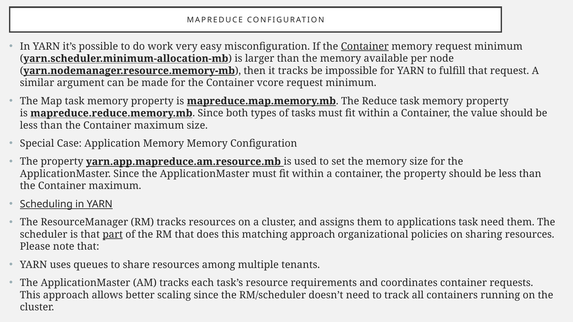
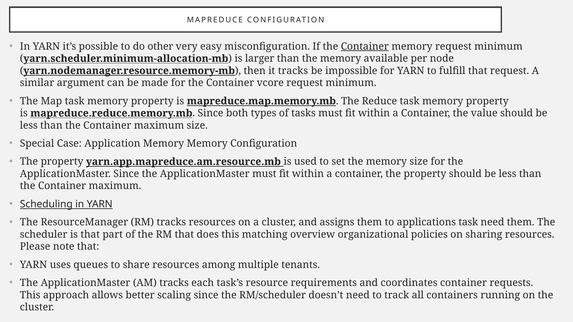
work: work -> other
part underline: present -> none
matching approach: approach -> overview
